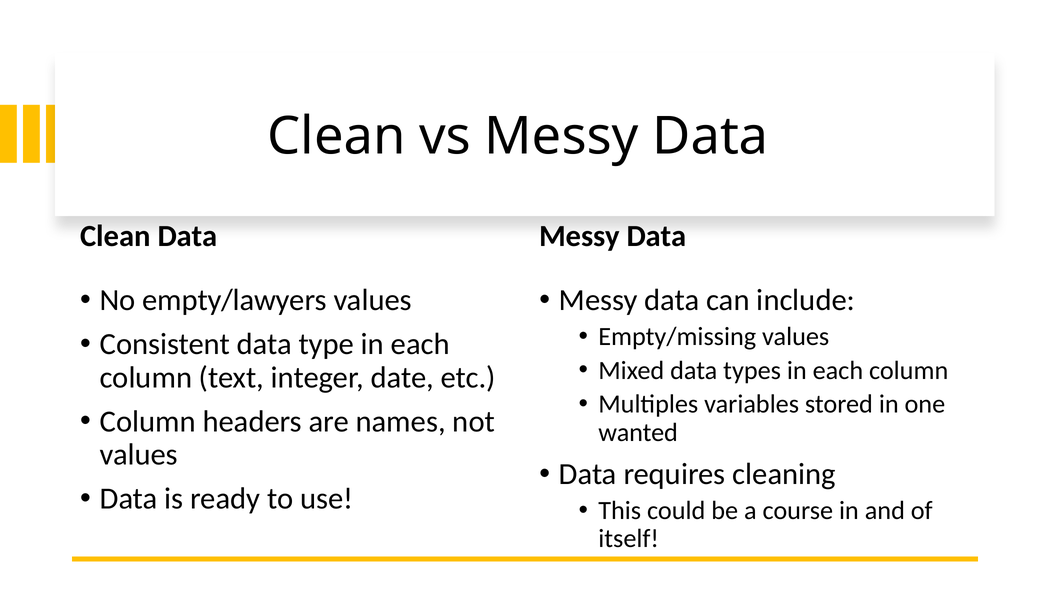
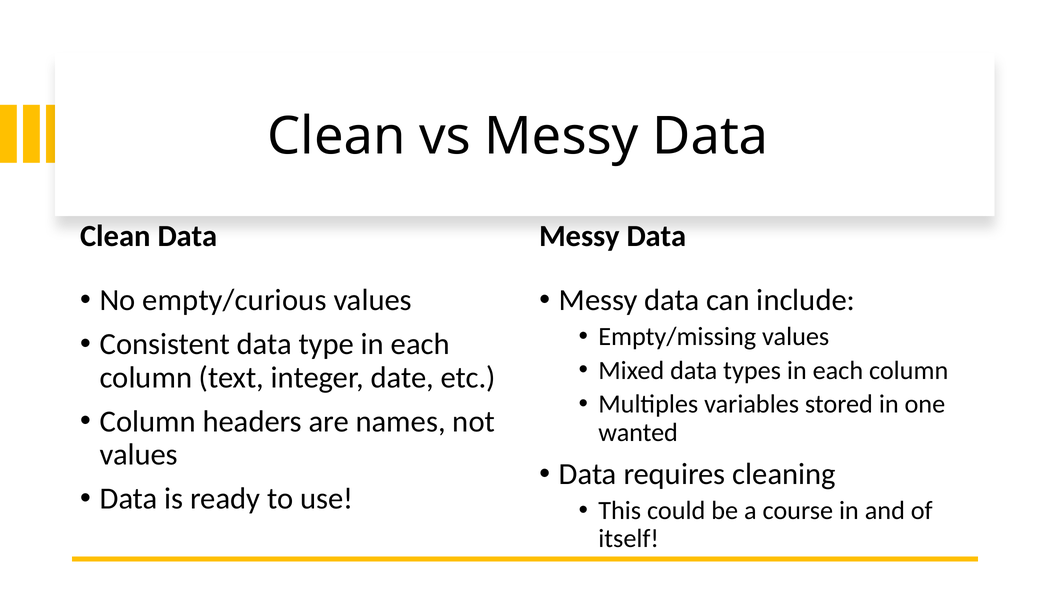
empty/lawyers: empty/lawyers -> empty/curious
